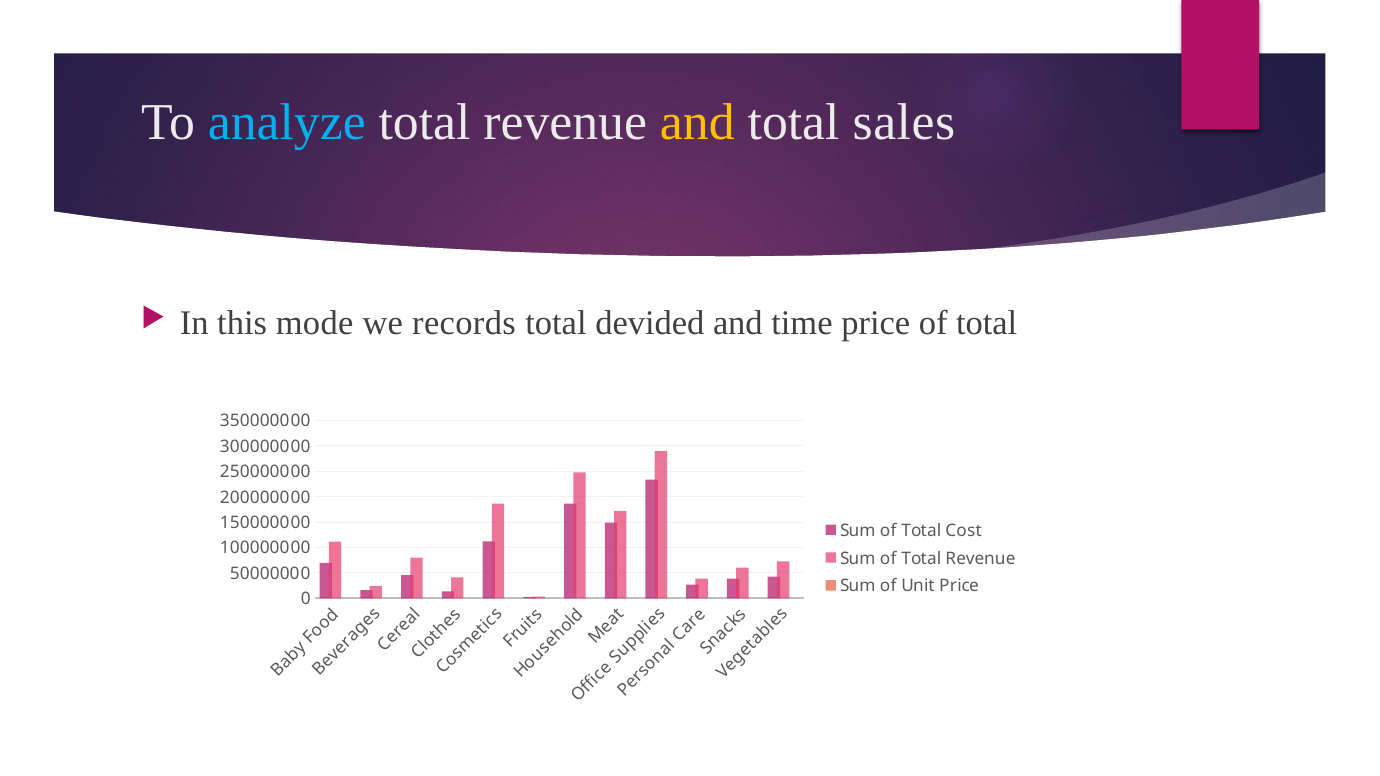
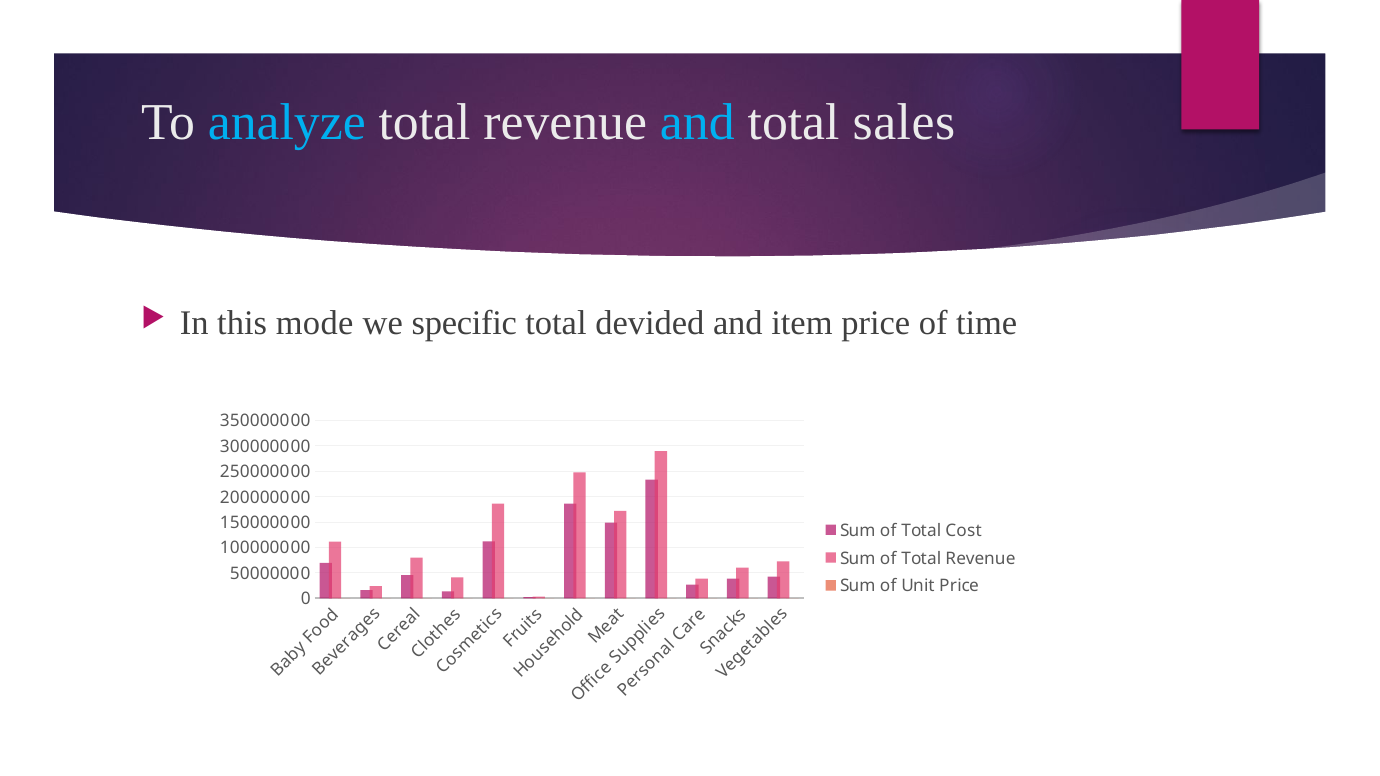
and at (697, 123) colour: yellow -> light blue
records: records -> specific
time: time -> item
price of total: total -> time
